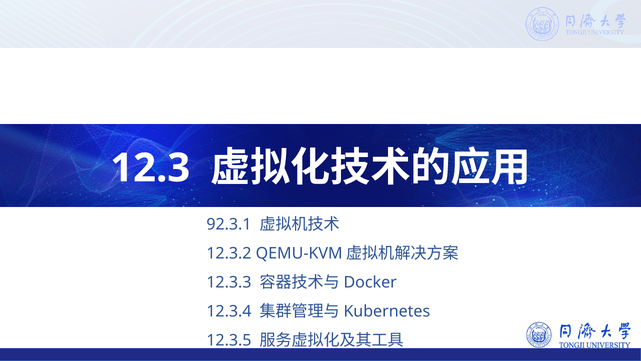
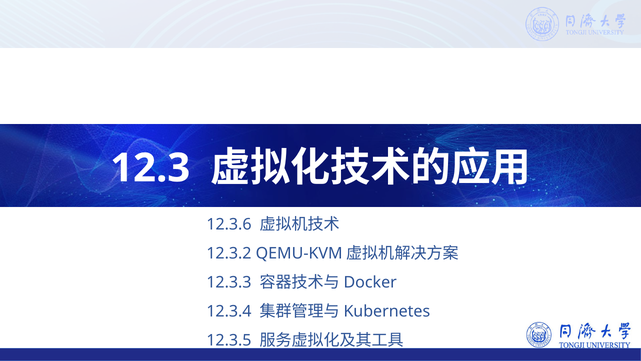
92.3.1: 92.3.1 -> 12.3.6
